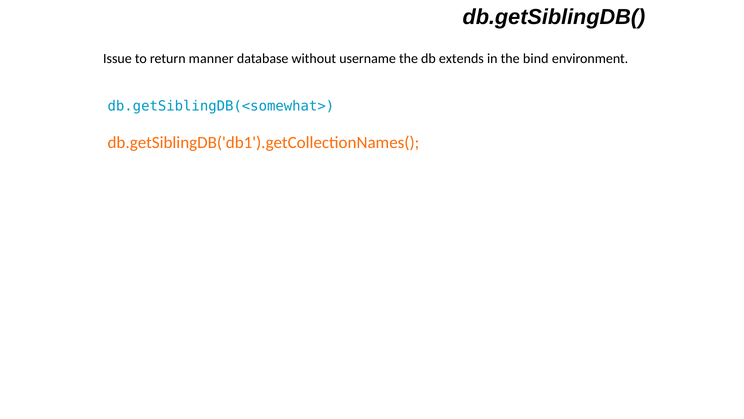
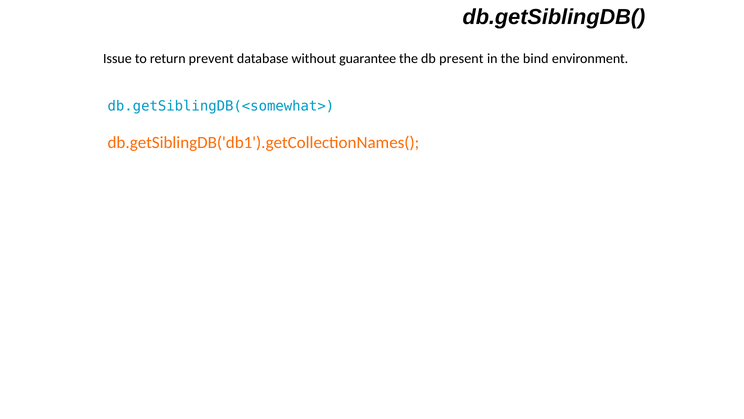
manner: manner -> prevent
username: username -> guarantee
extends: extends -> present
